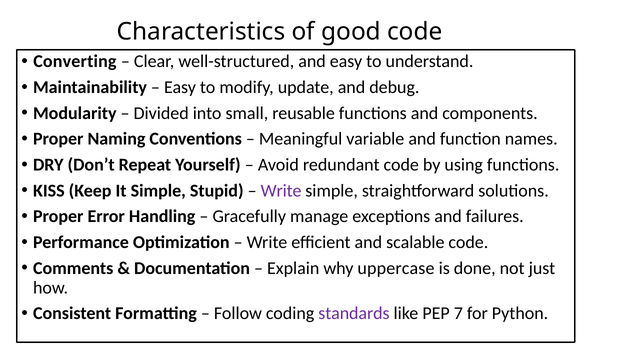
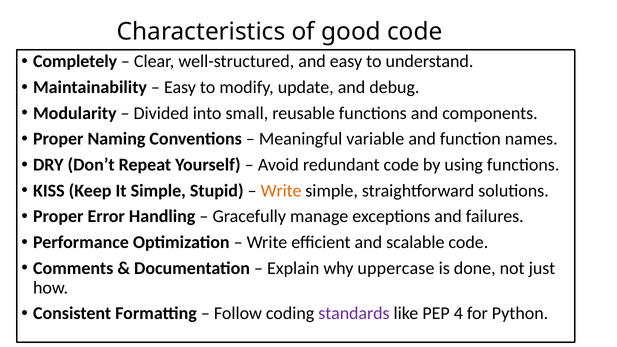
Converting: Converting -> Completely
Write at (281, 191) colour: purple -> orange
7: 7 -> 4
